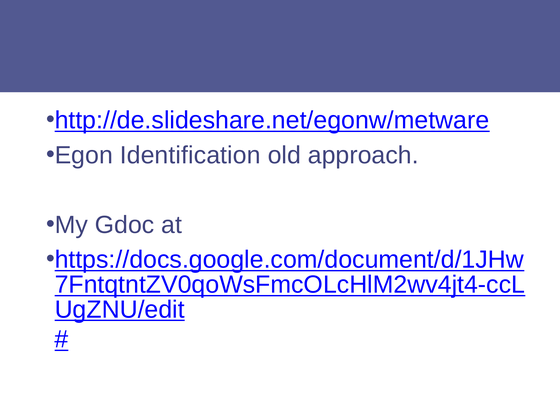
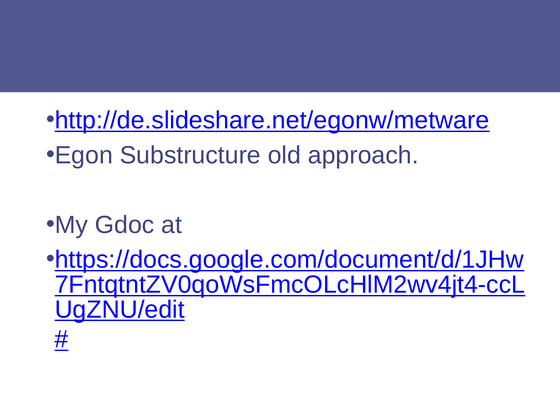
Identification: Identification -> Substructure
